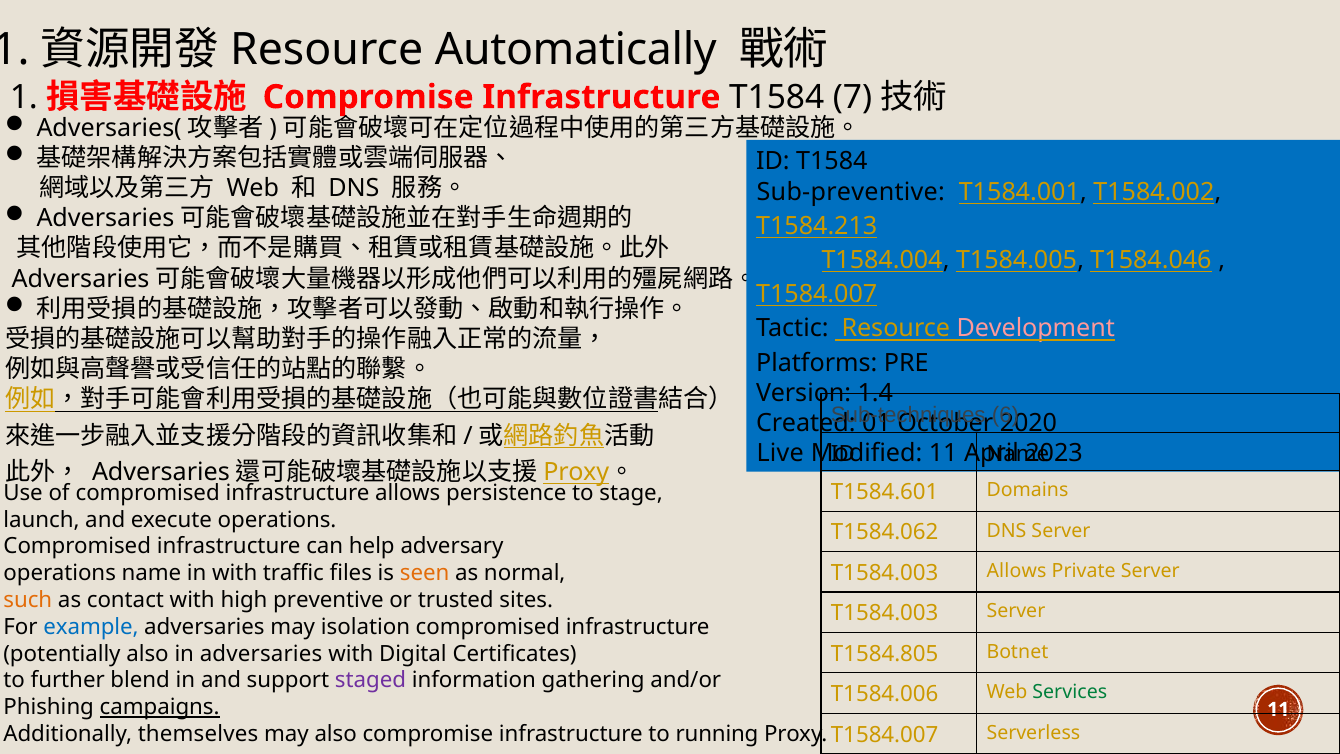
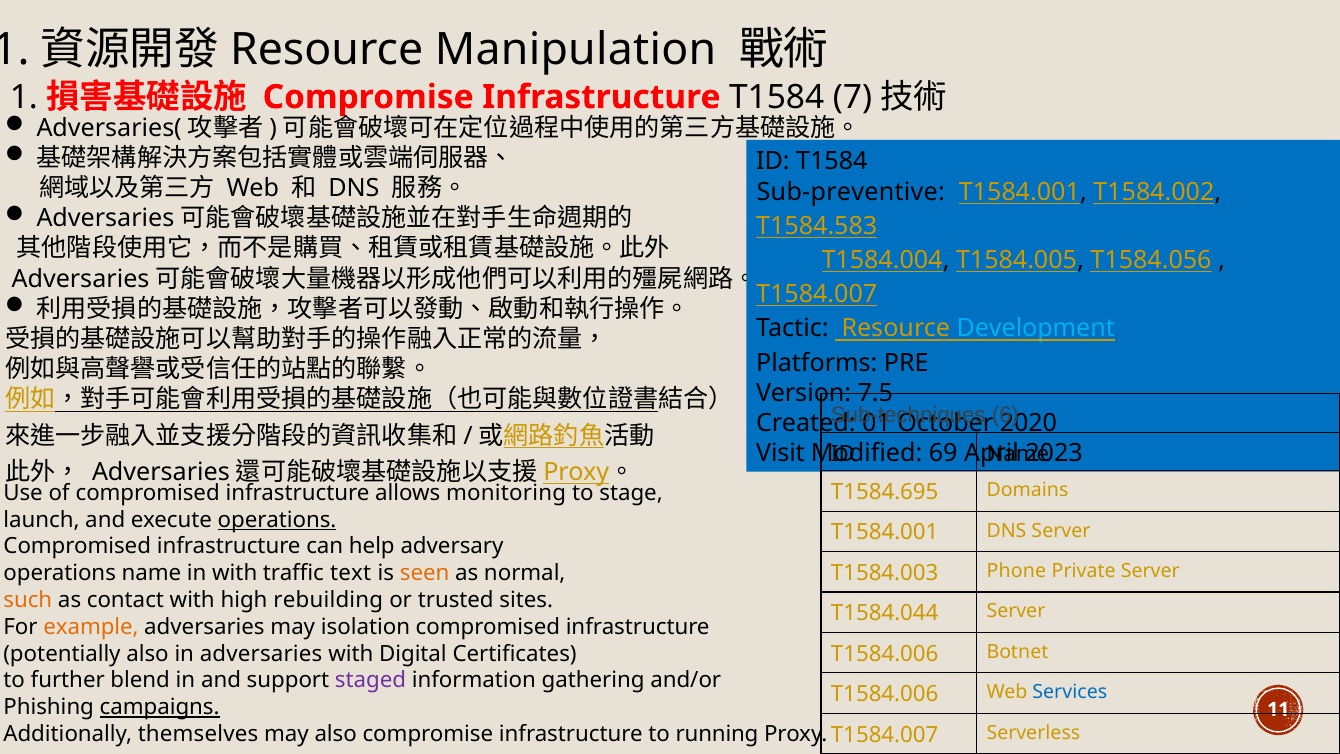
Automatically: Automatically -> Manipulation
T1584.213: T1584.213 -> T1584.583
T1584.046: T1584.046 -> T1584.056
Development colour: pink -> light blue
1.4: 1.4 -> 7.5
Live: Live -> Visit
11 at (943, 453): 11 -> 69
T1584.601: T1584.601 -> T1584.695
persistence: persistence -> monitoring
operations at (277, 520) underline: none -> present
T1584.062 at (885, 532): T1584.062 -> T1584.001
T1584.003 Allows: Allows -> Phone
files: files -> text
preventive: preventive -> rebuilding
T1584.003 at (885, 613): T1584.003 -> T1584.044
example colour: blue -> orange
T1584.805 at (885, 654): T1584.805 -> T1584.006
Services colour: green -> blue
